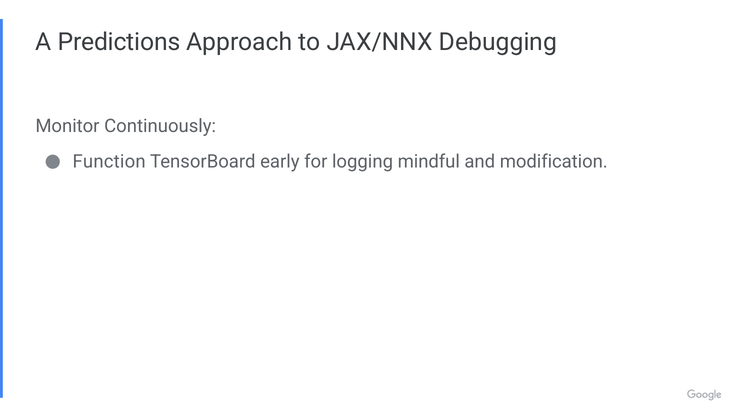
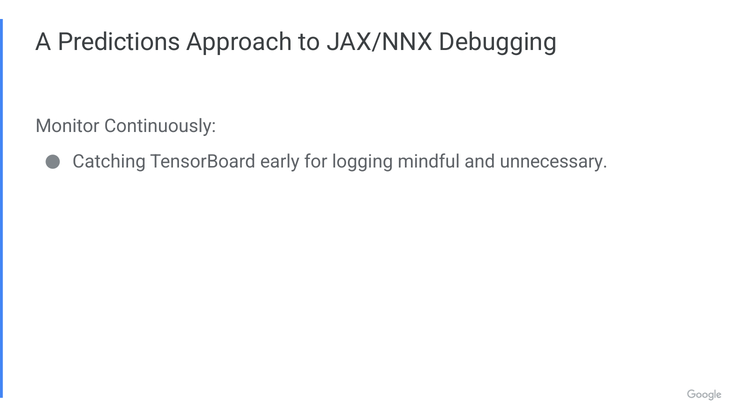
Function: Function -> Catching
modification: modification -> unnecessary
